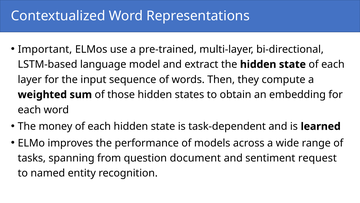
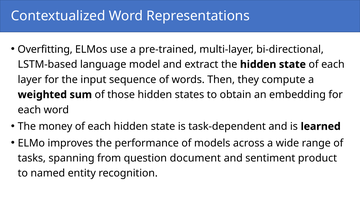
Important: Important -> Overfitting
request: request -> product
